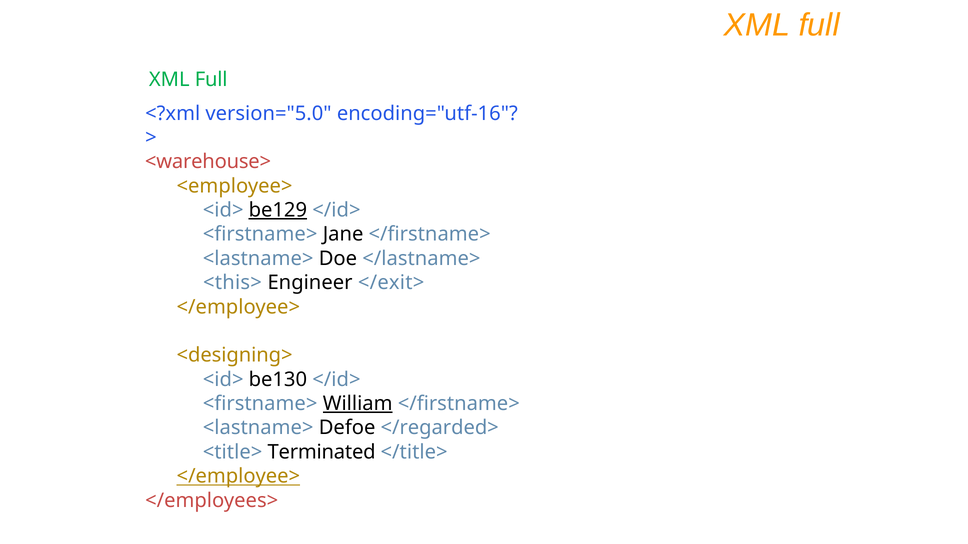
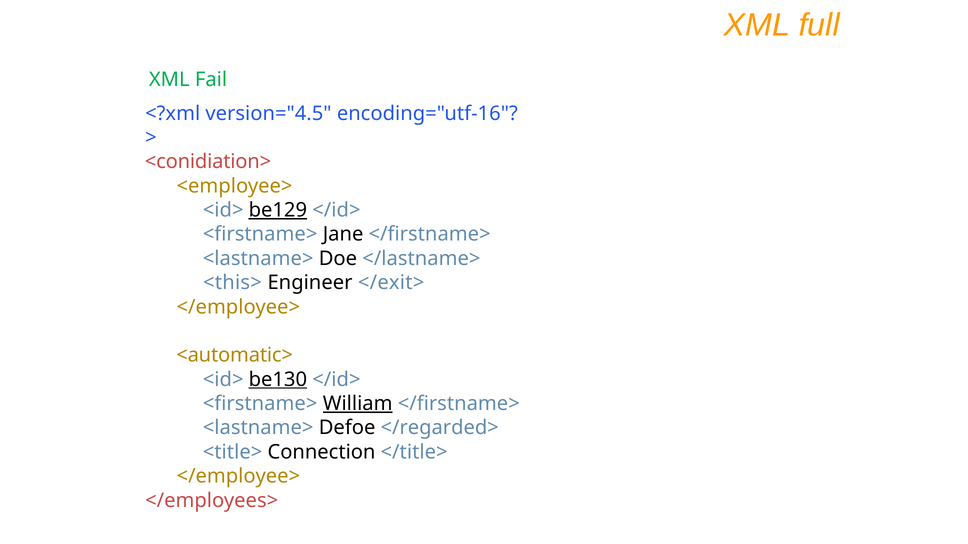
Full at (211, 79): Full -> Fail
version="5.0: version="5.0 -> version="4.5
<warehouse>: <warehouse> -> <conidiation>
<designing>: <designing> -> <automatic>
be130 underline: none -> present
Terminated: Terminated -> Connection
</employee> at (238, 477) underline: present -> none
